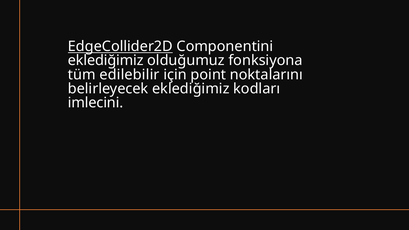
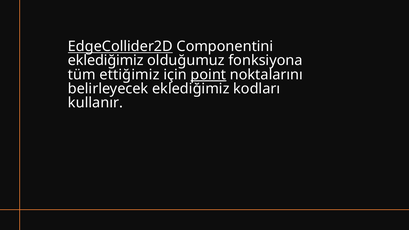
edilebilir: edilebilir -> ettiğimiz
point underline: none -> present
imlecini: imlecini -> kullanır
